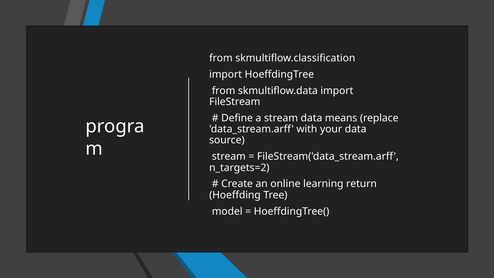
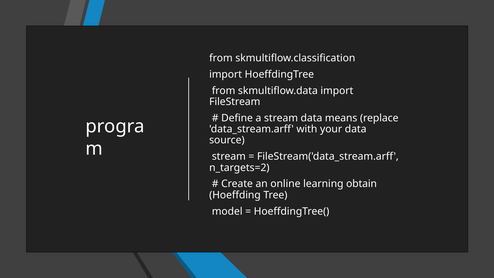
return: return -> obtain
